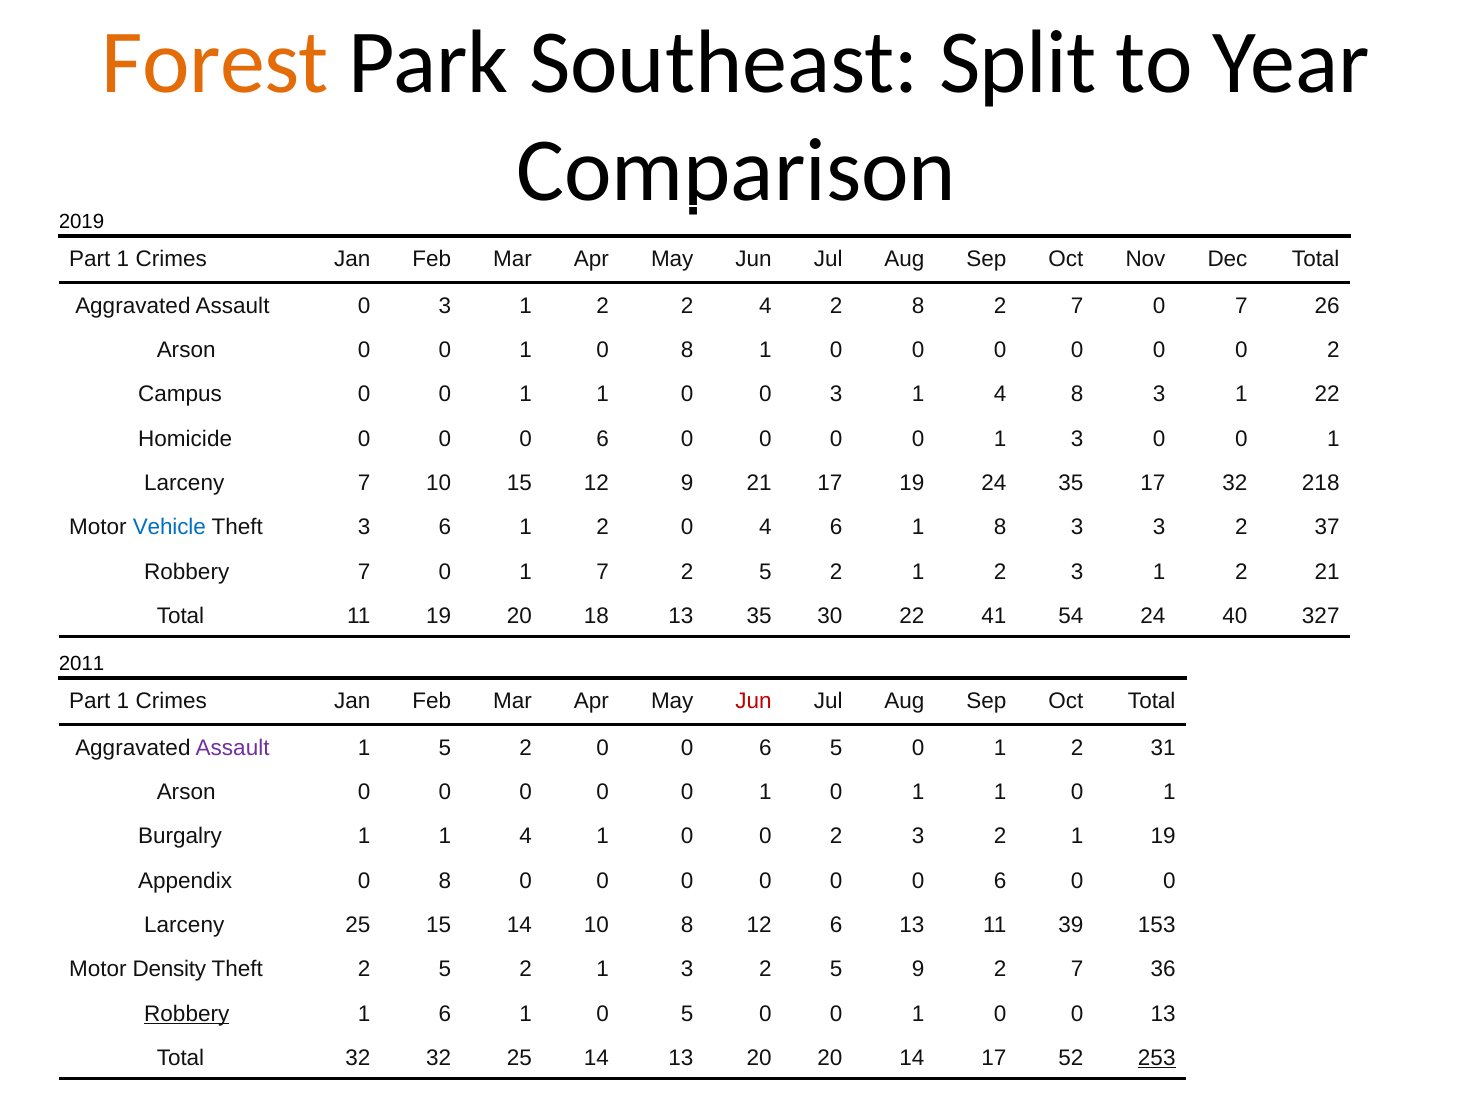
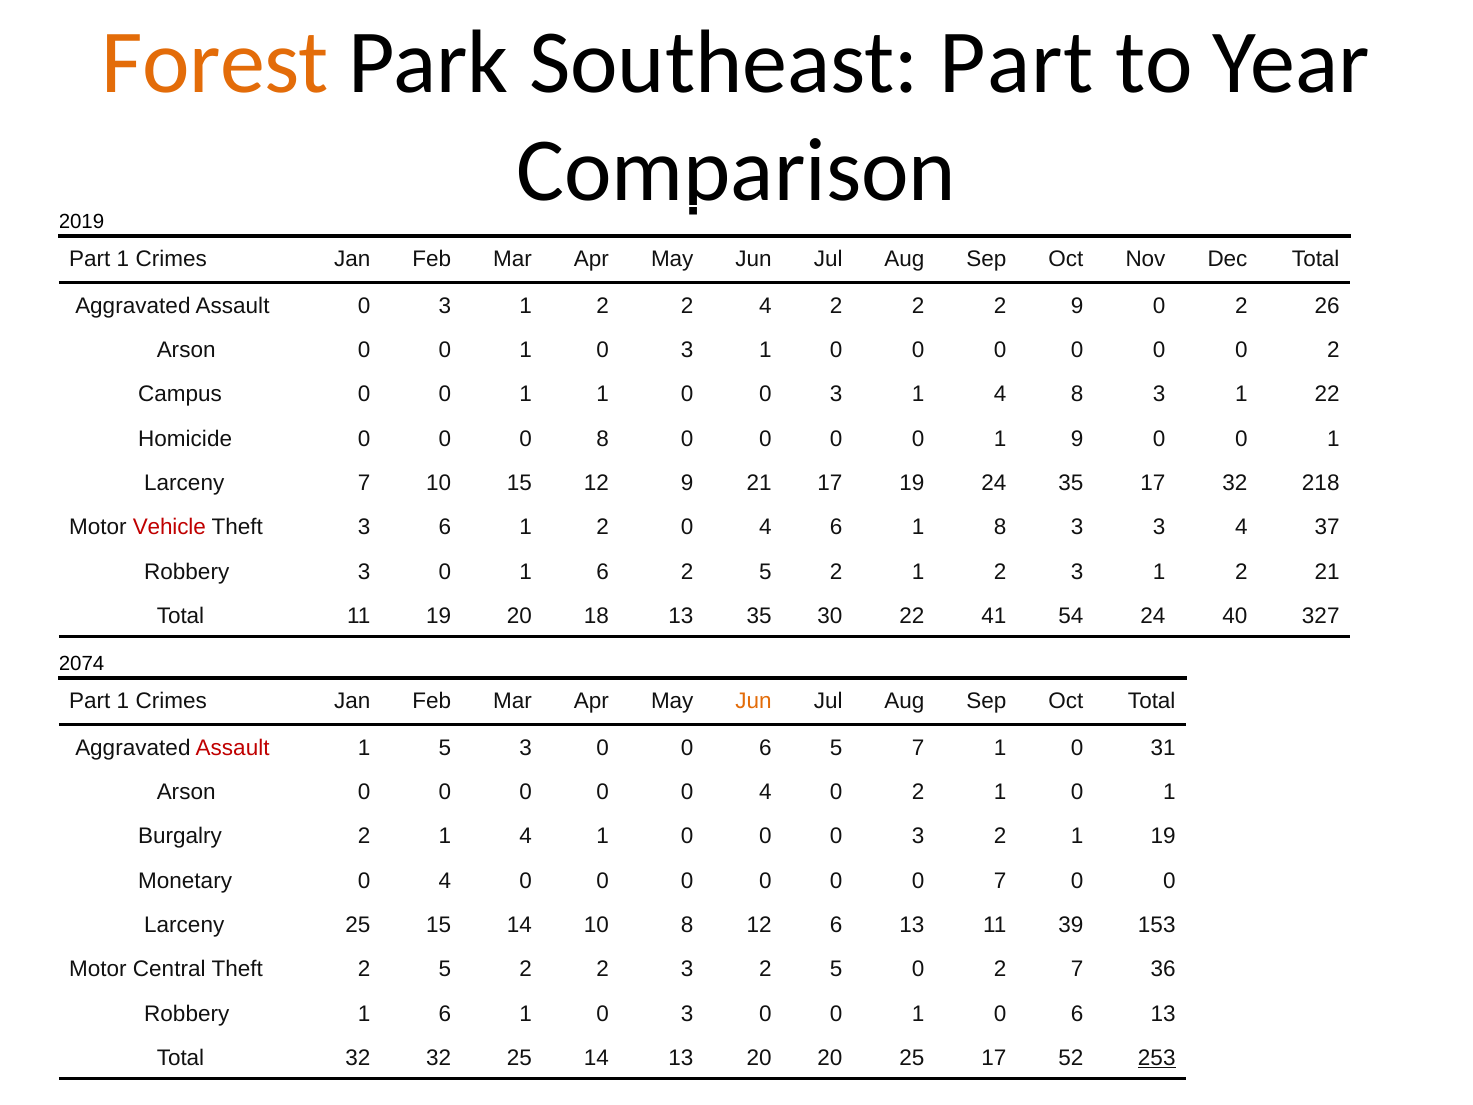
Southeast Split: Split -> Part
4 2 8: 8 -> 2
7 at (1077, 306): 7 -> 9
7 at (1241, 306): 7 -> 2
0 1 0 8: 8 -> 3
6 at (603, 439): 6 -> 8
0 1 3: 3 -> 9
Vehicle colour: blue -> red
3 3 2: 2 -> 4
Robbery 7: 7 -> 3
0 1 7: 7 -> 6
2011: 2011 -> 2074
Jun at (754, 701) colour: red -> orange
Assault at (233, 748) colour: purple -> red
1 5 2: 2 -> 3
6 5 0: 0 -> 7
2 at (1077, 748): 2 -> 0
1 at (765, 792): 1 -> 4
1 at (918, 792): 1 -> 2
Burgalry 1: 1 -> 2
2 at (836, 836): 2 -> 0
Appendix: Appendix -> Monetary
8 at (445, 881): 8 -> 4
6 at (1000, 881): 6 -> 7
Density: Density -> Central
1 at (603, 969): 1 -> 2
5 9: 9 -> 0
Robbery at (187, 1014) underline: present -> none
6 1 0 5: 5 -> 3
0 1 0 0: 0 -> 6
20 14: 14 -> 25
